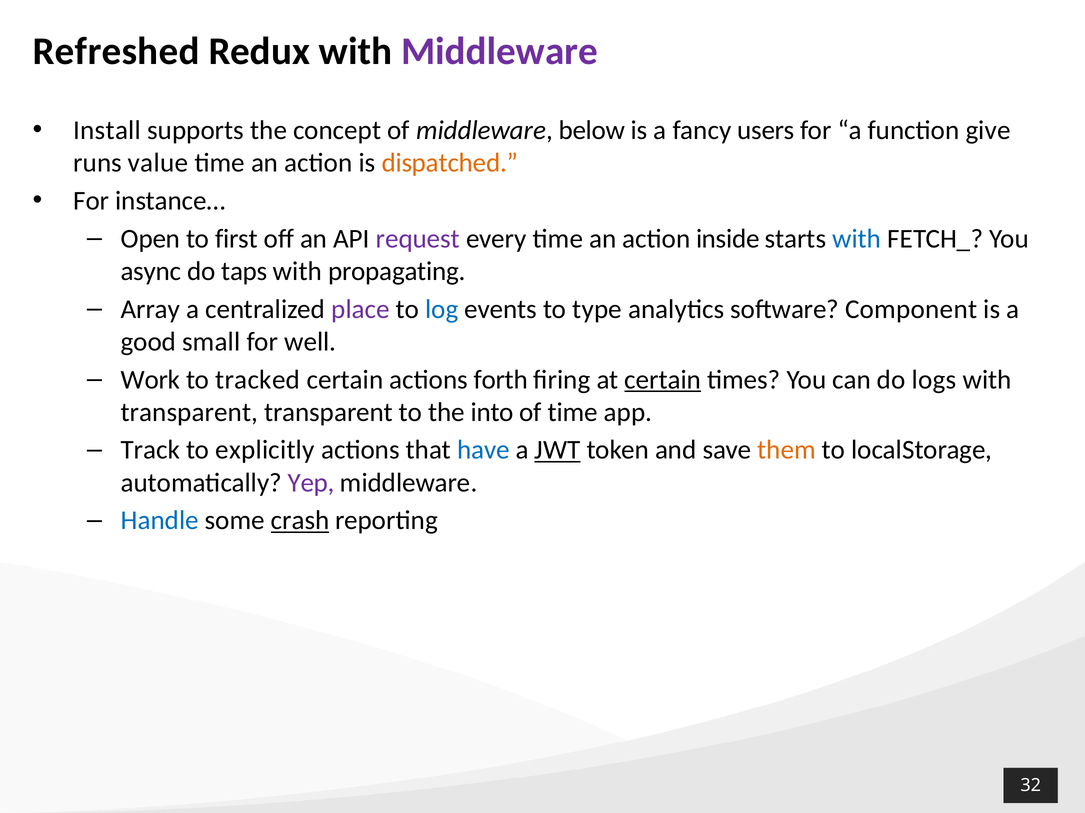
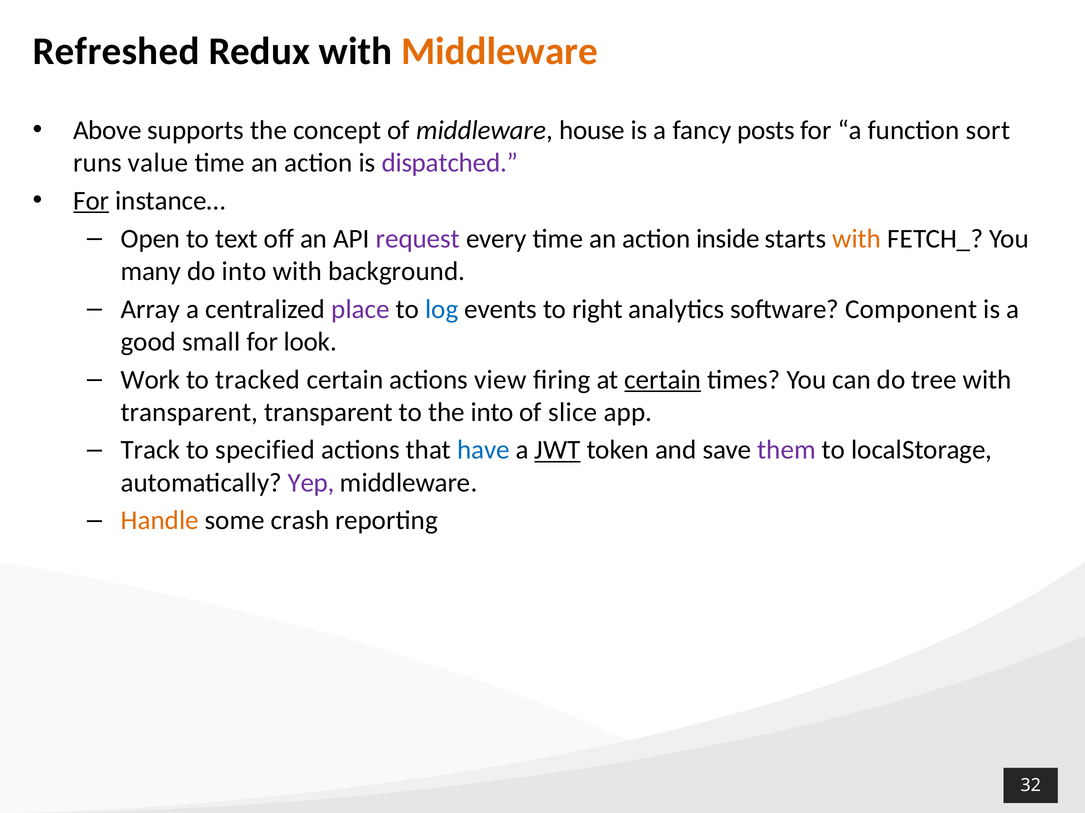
Middleware at (500, 51) colour: purple -> orange
Install: Install -> Above
below: below -> house
users: users -> posts
give: give -> sort
dispatched colour: orange -> purple
For at (91, 201) underline: none -> present
first: first -> text
with at (857, 239) colour: blue -> orange
async: async -> many
do taps: taps -> into
propagating: propagating -> background
type: type -> right
well: well -> look
forth: forth -> view
logs: logs -> tree
of time: time -> slice
explicitly: explicitly -> specified
them colour: orange -> purple
Handle colour: blue -> orange
crash underline: present -> none
